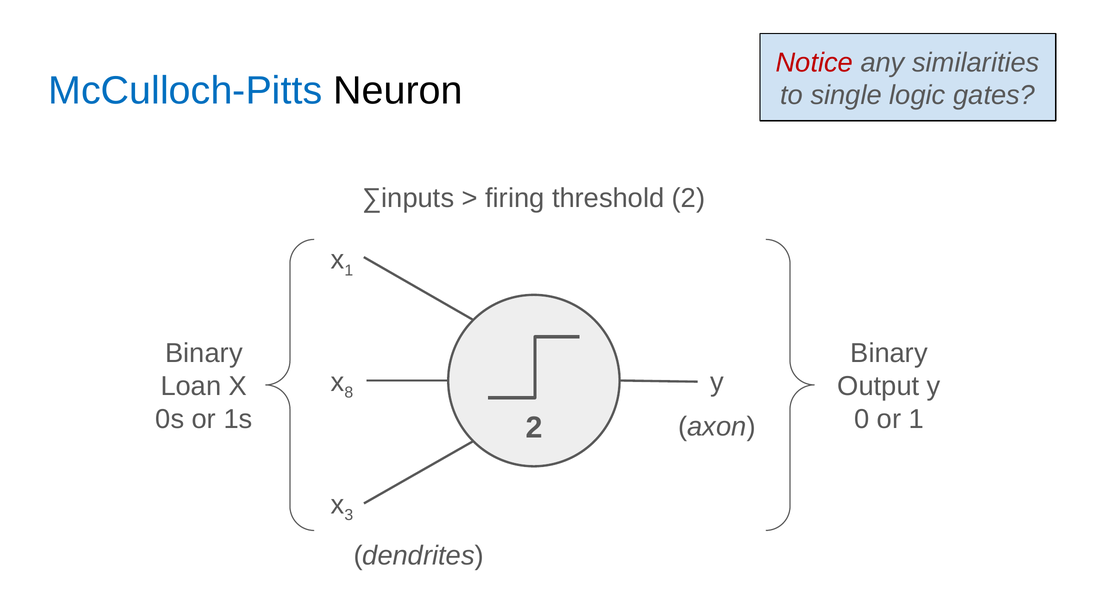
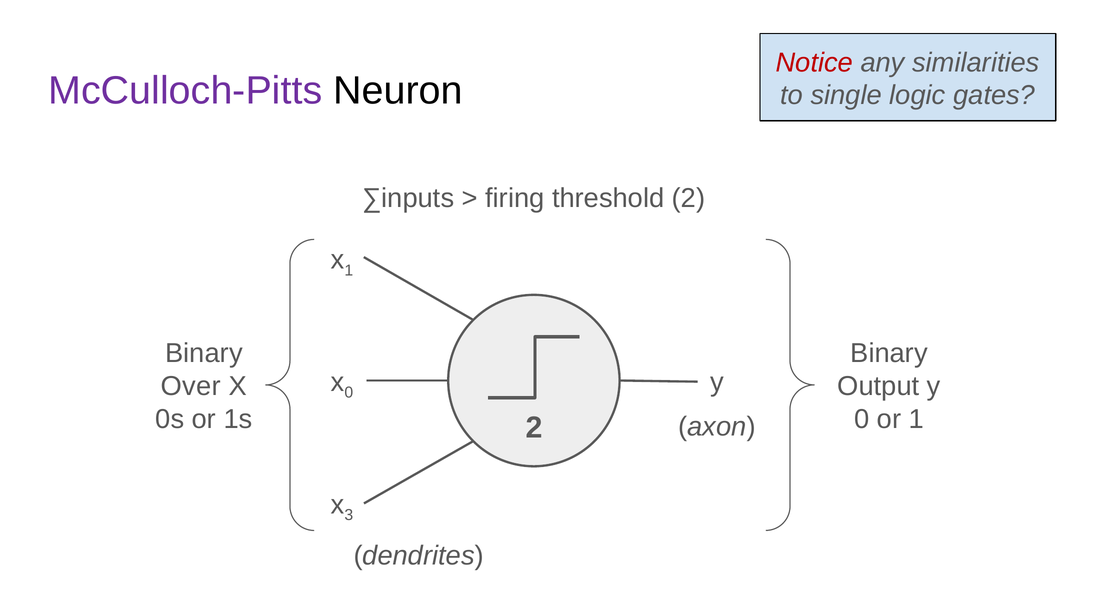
McCulloch-Pitts colour: blue -> purple
x 8: 8 -> 0
Loan: Loan -> Over
